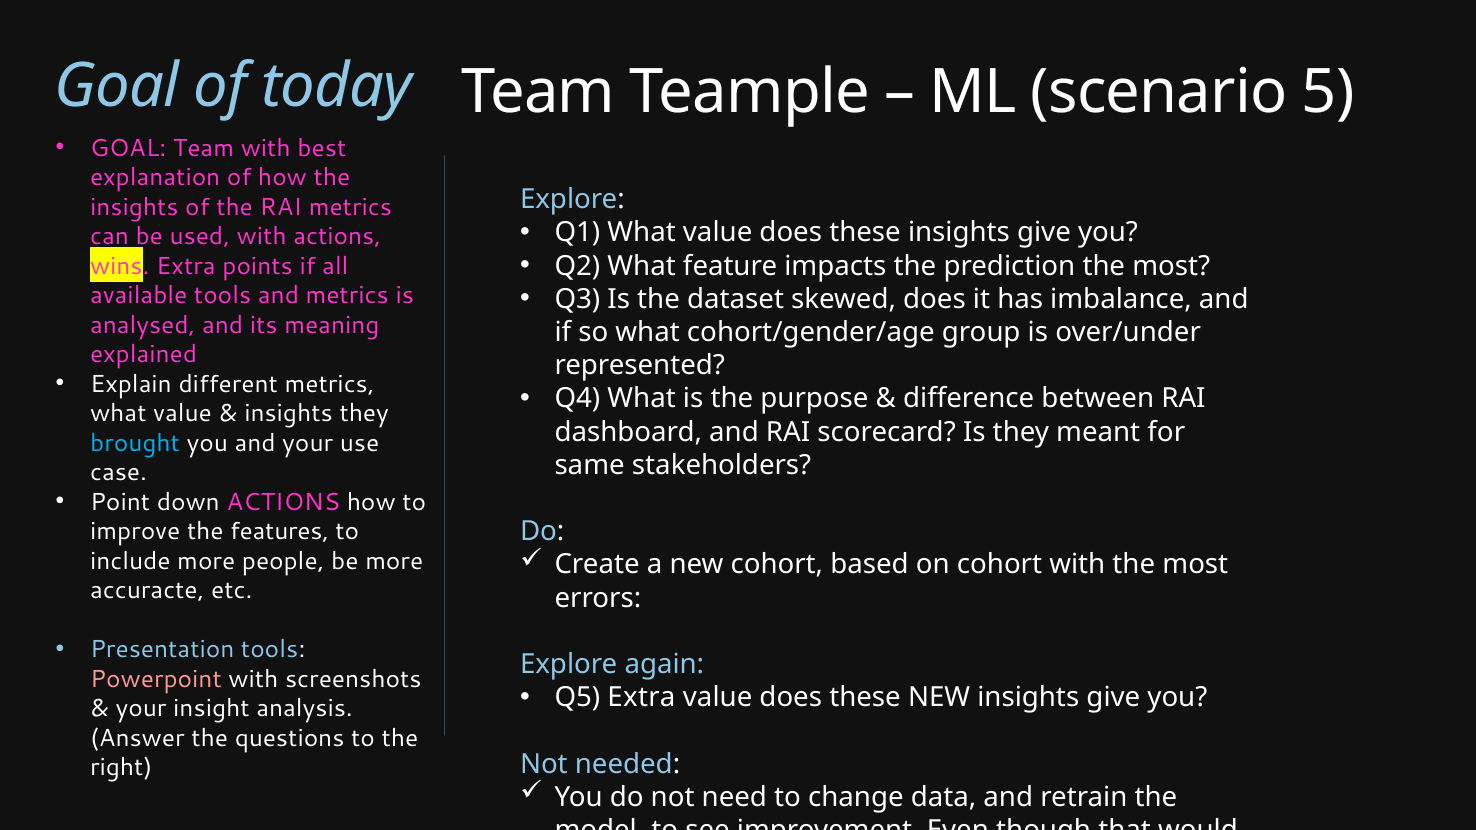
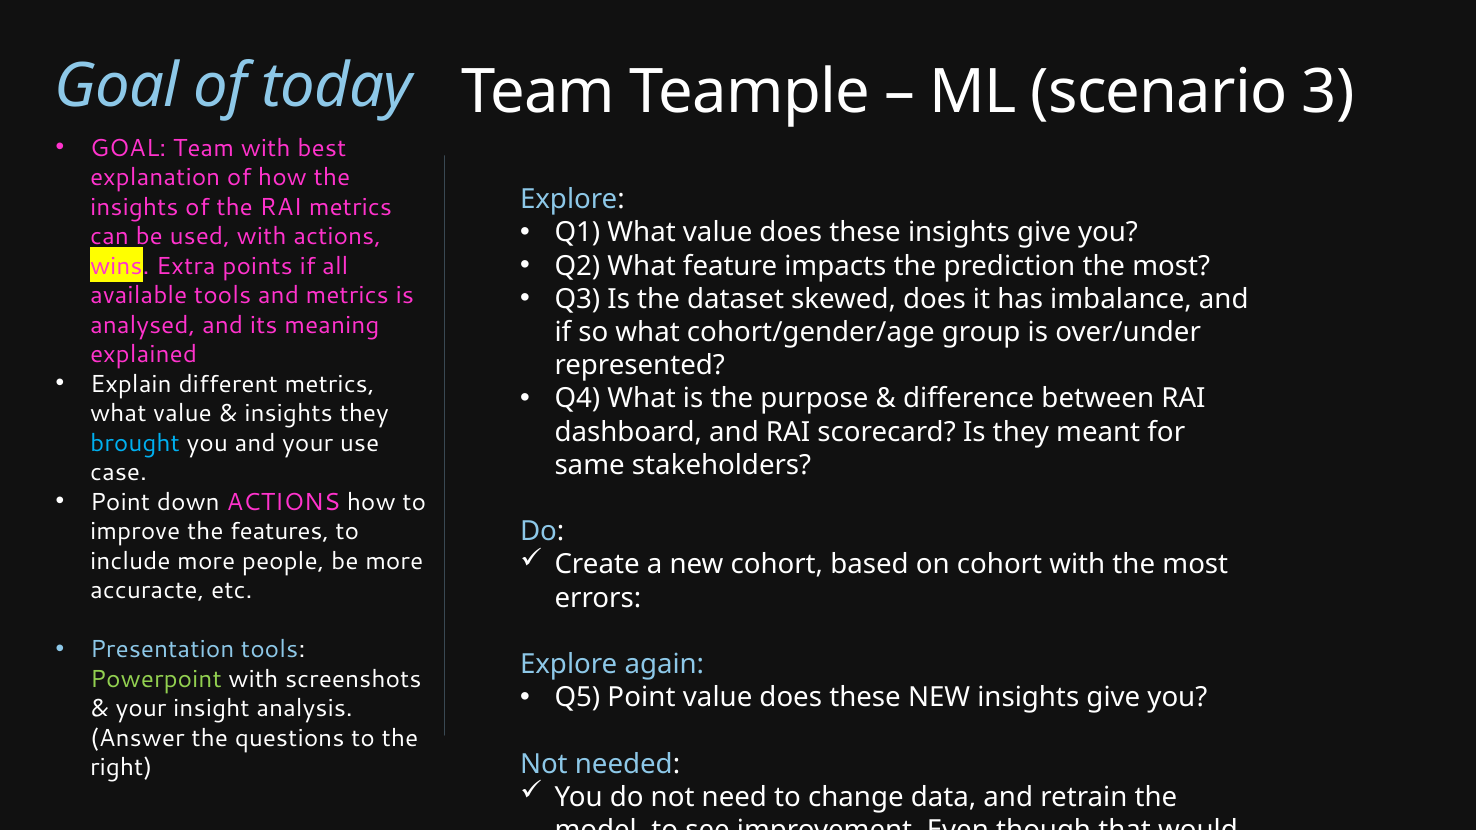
5: 5 -> 3
Powerpoint colour: pink -> light green
Q5 Extra: Extra -> Point
